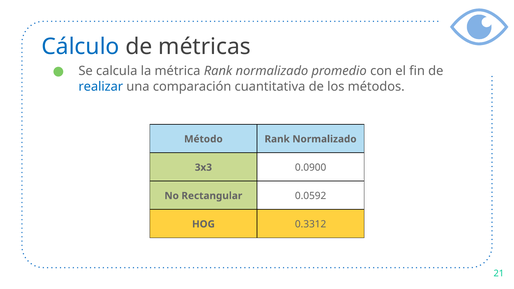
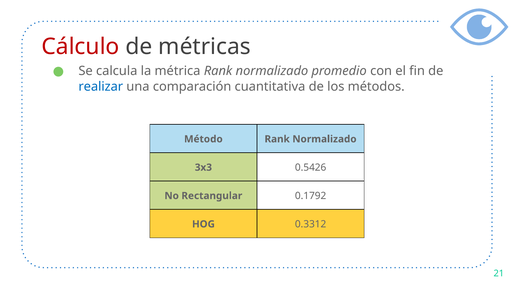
Cálculo colour: blue -> red
0.0900: 0.0900 -> 0.5426
0.0592: 0.0592 -> 0.1792
